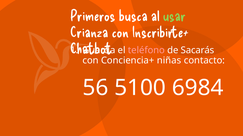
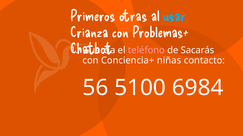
busca: busca -> otras
usar colour: light green -> light blue
Inscribirte+: Inscribirte+ -> Problemas+
